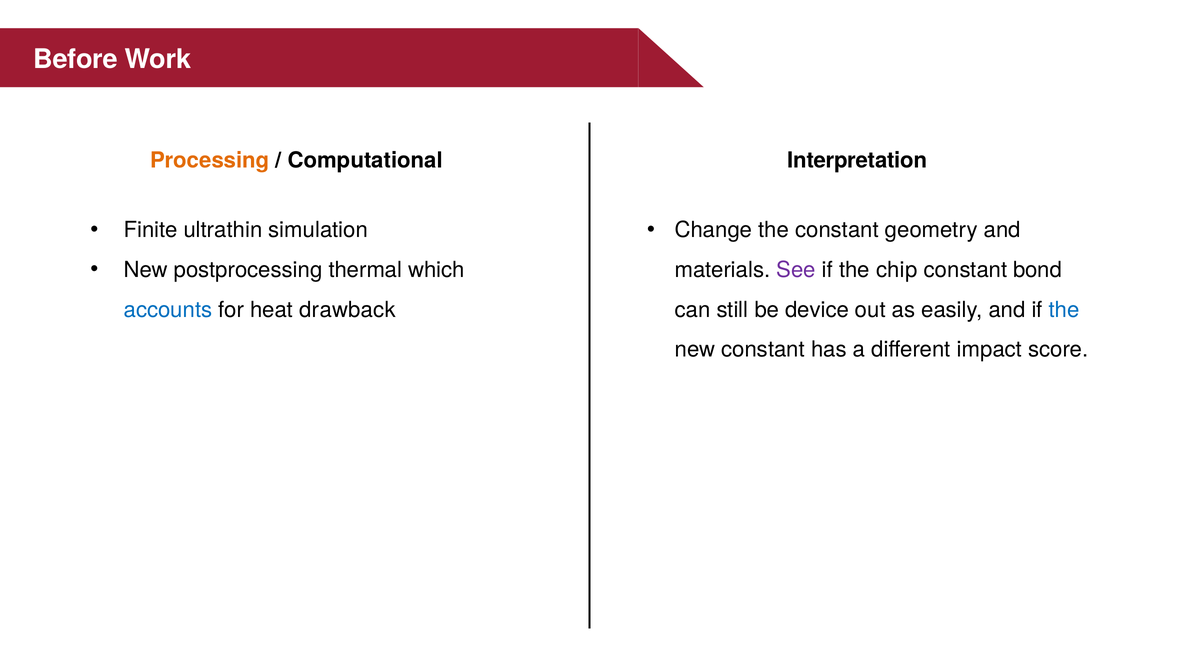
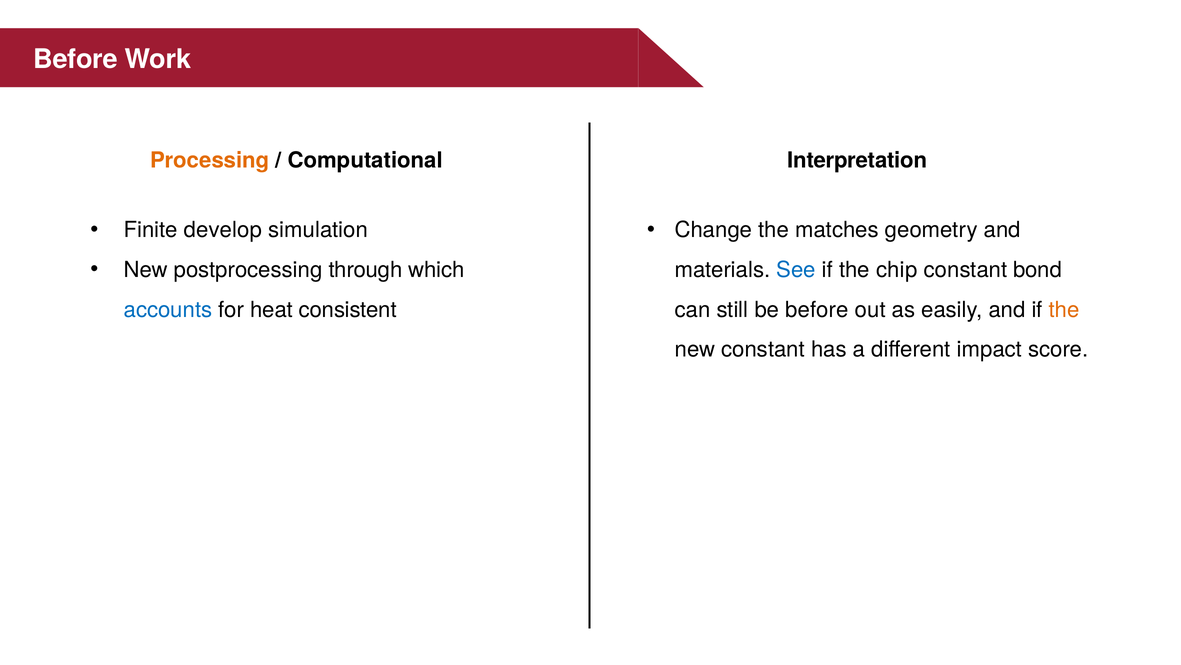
the constant: constant -> matches
ultrathin: ultrathin -> develop
thermal: thermal -> through
See colour: purple -> blue
be device: device -> before
the at (1064, 309) colour: blue -> orange
drawback: drawback -> consistent
